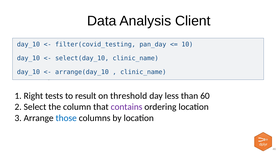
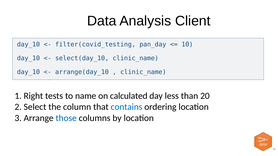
result: result -> name
threshold: threshold -> calculated
60: 60 -> 20
contains colour: purple -> blue
